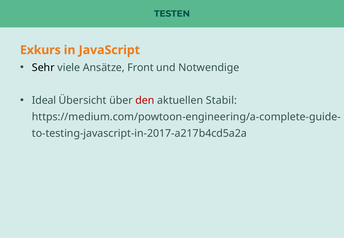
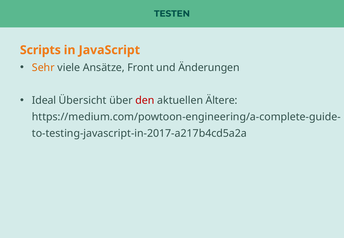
Exkurs: Exkurs -> Scripts
Sehr colour: black -> orange
Notwendige: Notwendige -> Änderungen
Stabil: Stabil -> Ältere
